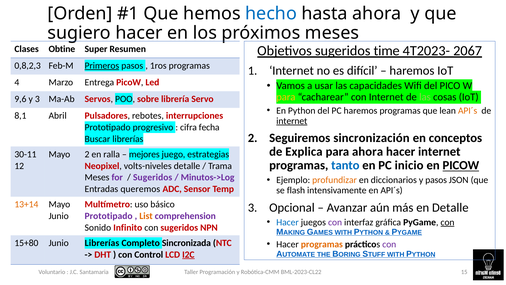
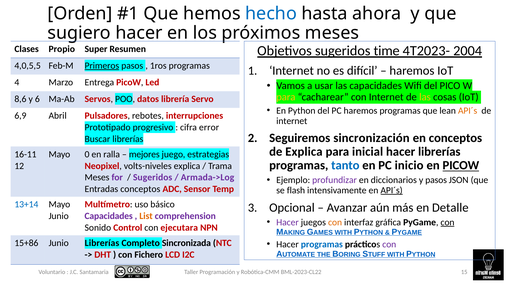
2067: 2067 -> 2004
Obtine: Obtine -> Propio
0,8,2,3: 0,8,2,3 -> 4,0,5,5
las at (425, 97) colour: light green -> yellow
9,6: 9,6 -> 8,6
y 3: 3 -> 6
sobre: sobre -> datos
8,1: 8,1 -> 6,9
internet at (292, 121) underline: present -> none
fecha: fecha -> error
para ahora: ahora -> inicial
hacer internet: internet -> librerías
30-11: 30-11 -> 16-11
Mayo 2: 2 -> 0
volts-niveles detalle: detalle -> explica
Minutos->Log: Minutos->Log -> Armada->Log
profundizar colour: orange -> purple
Entradas queremos: queremos -> conceptos
API´s at (392, 190) underline: none -> present
13+14 colour: orange -> blue
Prototipado at (109, 216): Prototipado -> Capacidades
Hacer at (288, 222) colour: blue -> purple
con at (335, 222) colour: purple -> orange
Infinito: Infinito -> Control
con sugeridos: sugeridos -> ejecutara
15+80: 15+80 -> 15+86
programas at (322, 244) colour: orange -> blue
Control: Control -> Fichero
I2C underline: present -> none
